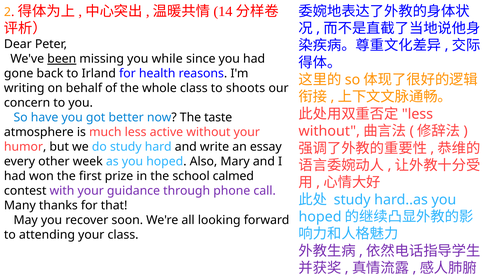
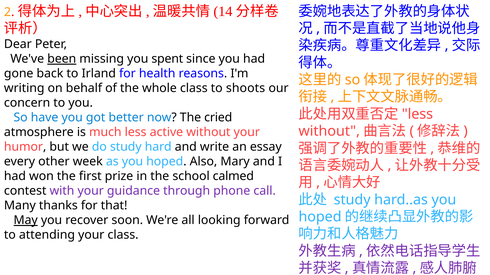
while: while -> spent
taste: taste -> cried
May underline: none -> present
